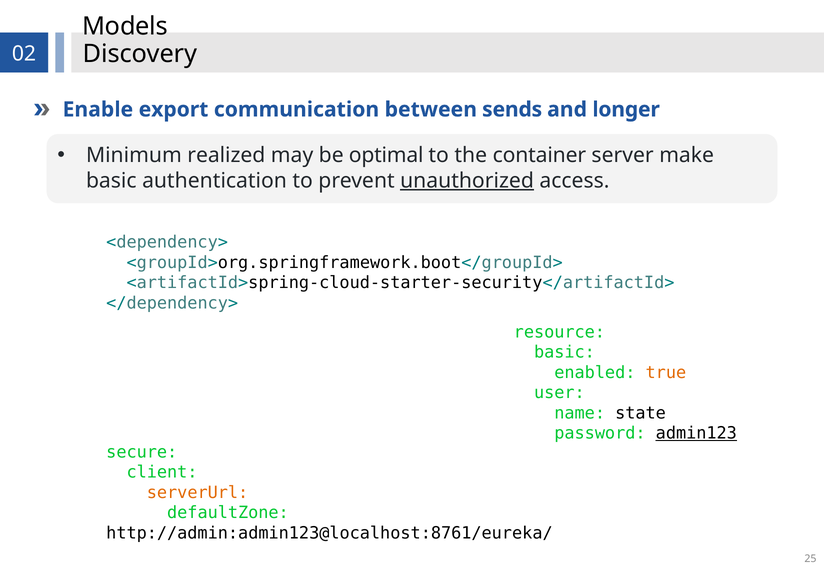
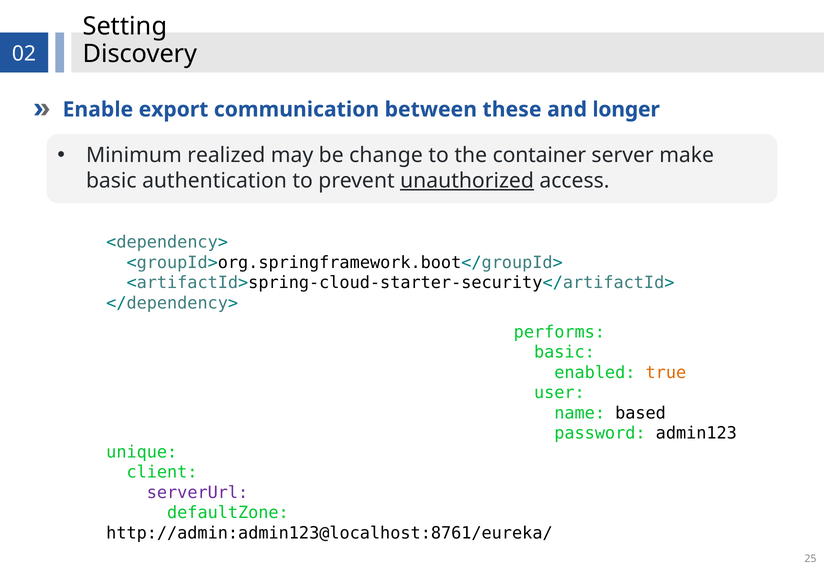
Models: Models -> Setting
sends: sends -> these
optimal: optimal -> change
resource: resource -> performs
state: state -> based
admin123 underline: present -> none
secure: secure -> unique
serverUrl colour: orange -> purple
